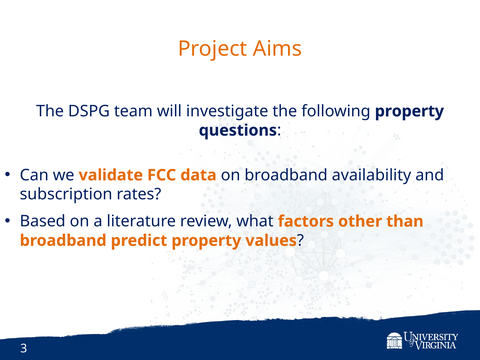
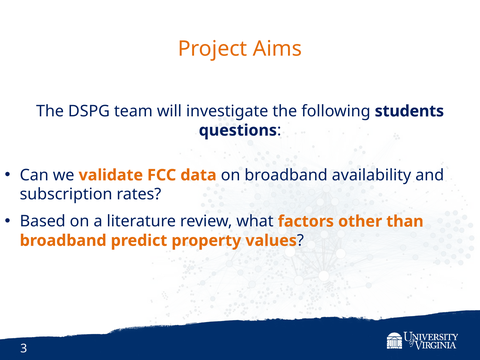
following property: property -> students
